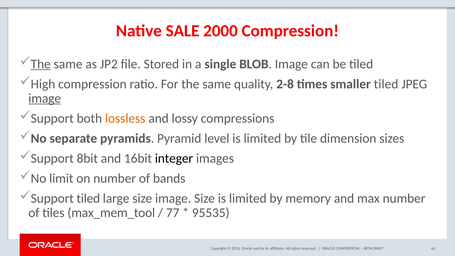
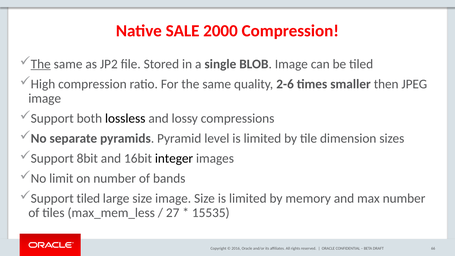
2-8: 2-8 -> 2-6
smaller tiled: tiled -> then
image at (45, 98) underline: present -> none
lossless colour: orange -> black
max_mem_tool: max_mem_tool -> max_mem_less
77: 77 -> 27
95535: 95535 -> 15535
